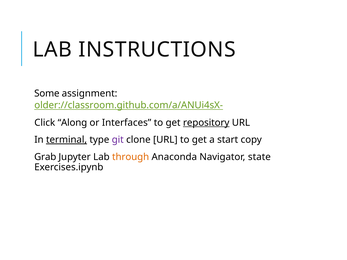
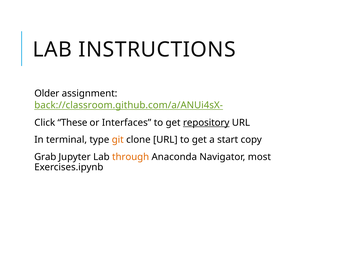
Some: Some -> Older
older://classroom.github.com/a/ANUi4sX-: older://classroom.github.com/a/ANUi4sX- -> back://classroom.github.com/a/ANUi4sX-
Along: Along -> These
terminal underline: present -> none
git colour: purple -> orange
state: state -> most
